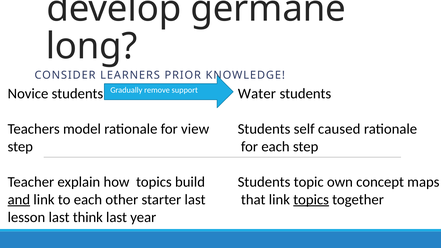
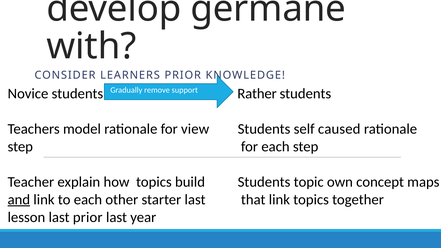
long: long -> with
Water: Water -> Rather
topics at (311, 200) underline: present -> none
last think: think -> prior
